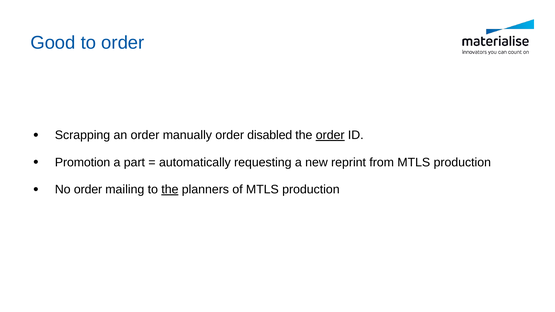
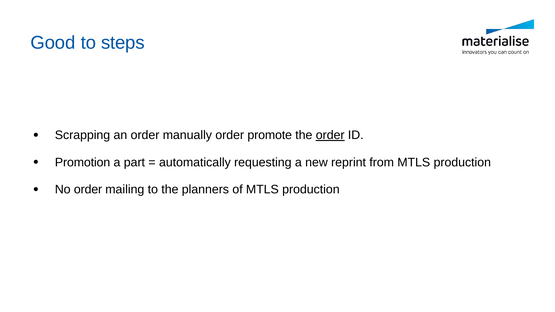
to order: order -> steps
disabled: disabled -> promote
the at (170, 190) underline: present -> none
